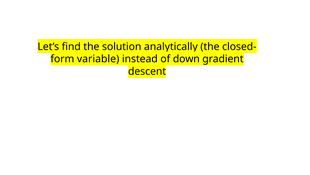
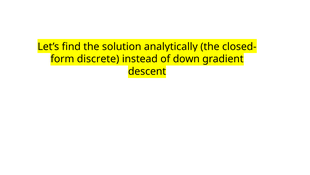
variable: variable -> discrete
